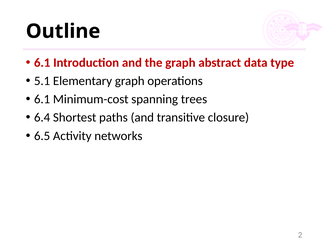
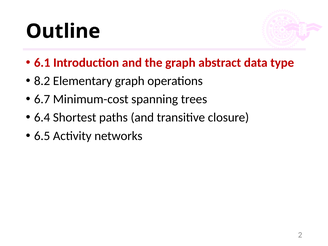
5.1: 5.1 -> 8.2
6.1 at (42, 99): 6.1 -> 6.7
